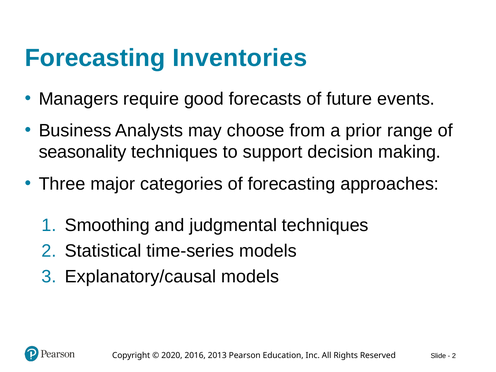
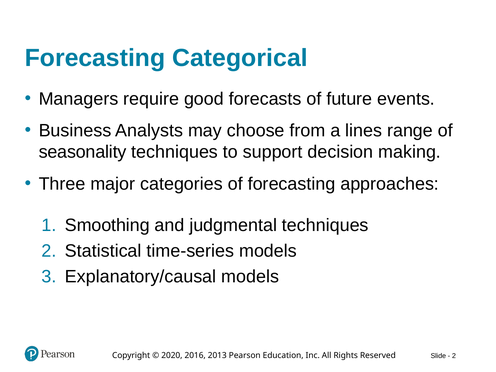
Inventories: Inventories -> Categorical
prior: prior -> lines
